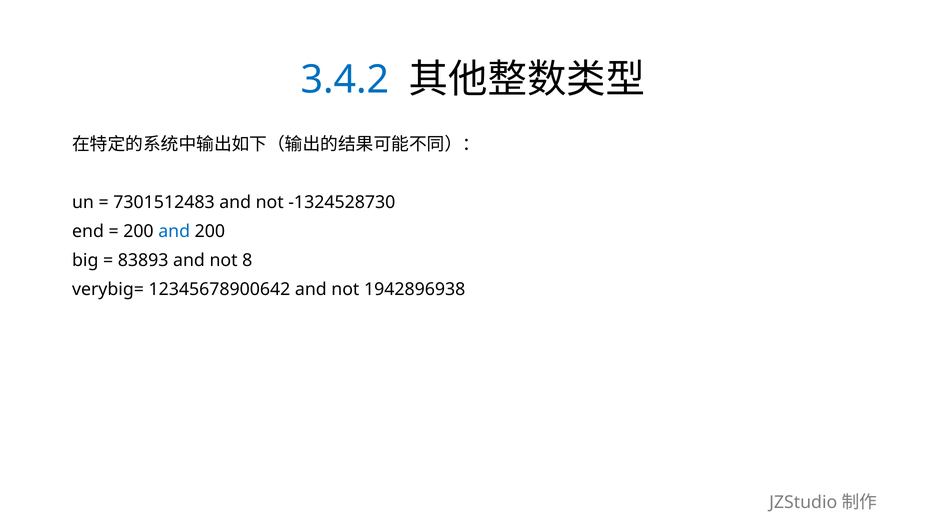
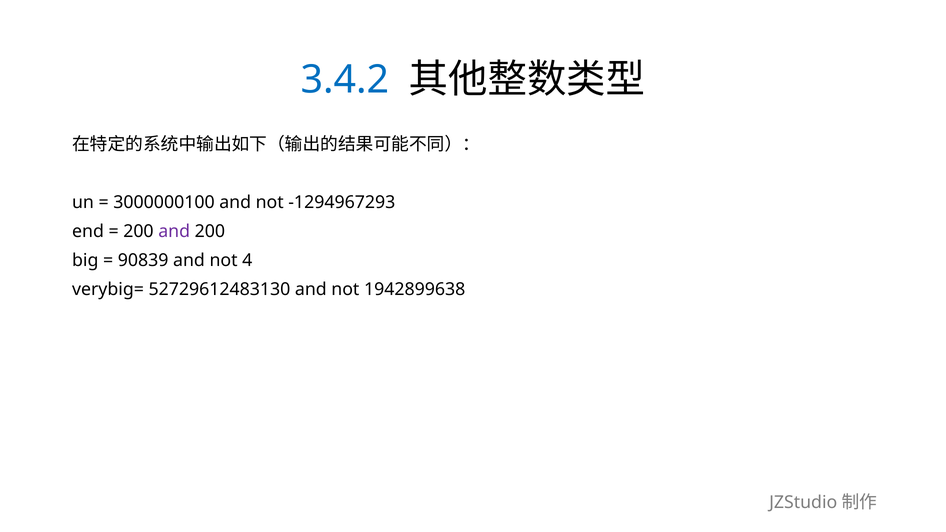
7301512483: 7301512483 -> 3000000100
-1324528730: -1324528730 -> -1294967293
and at (174, 231) colour: blue -> purple
83893: 83893 -> 90839
8: 8 -> 4
12345678900642: 12345678900642 -> 52729612483130
1942896938: 1942896938 -> 1942899638
